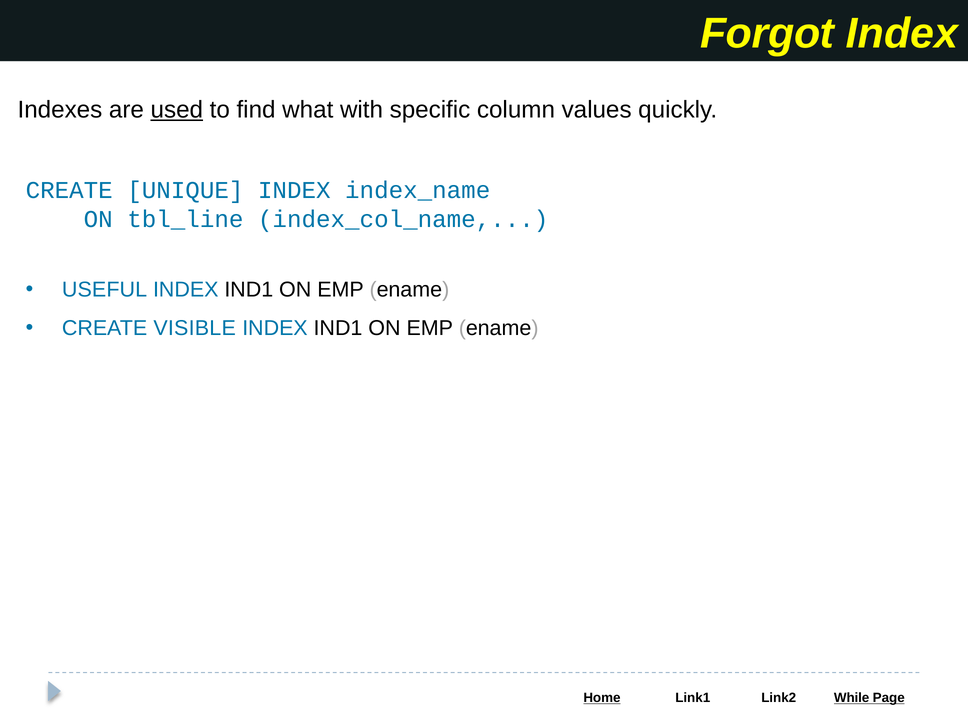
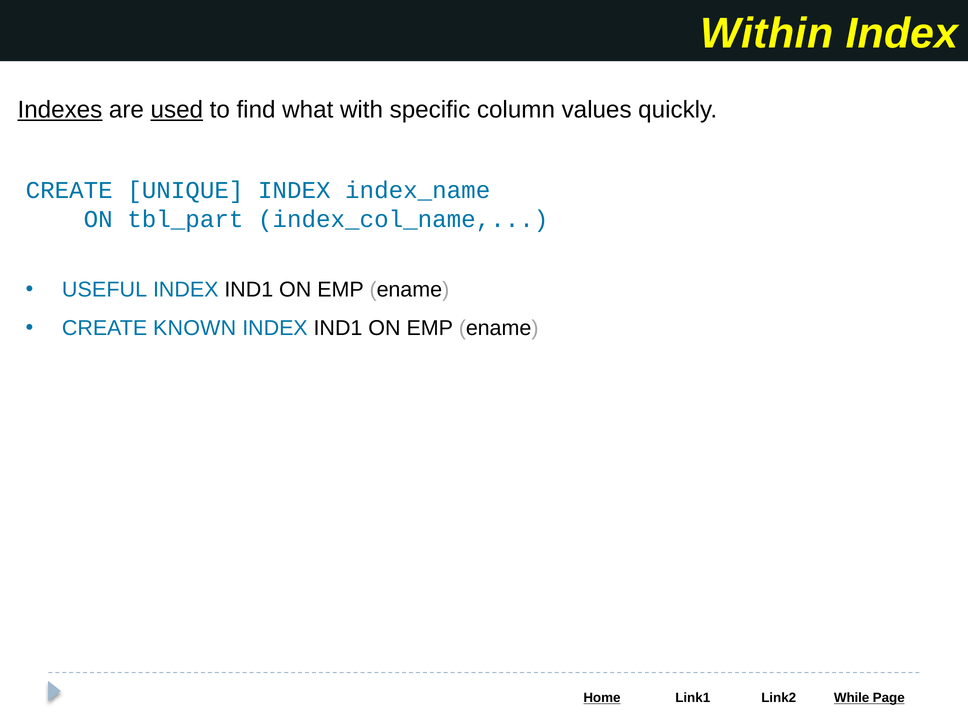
Forgot: Forgot -> Within
Indexes underline: none -> present
tbl_line: tbl_line -> tbl_part
VISIBLE: VISIBLE -> KNOWN
